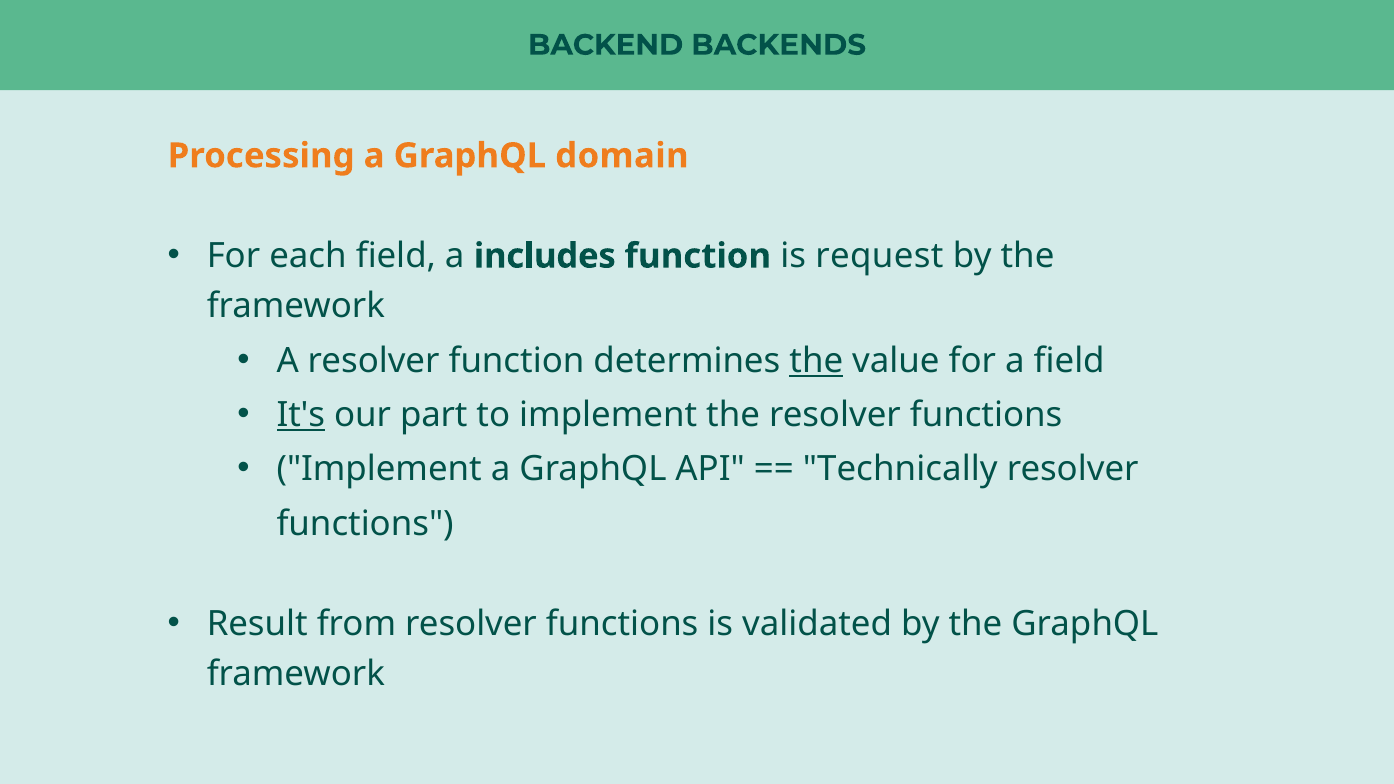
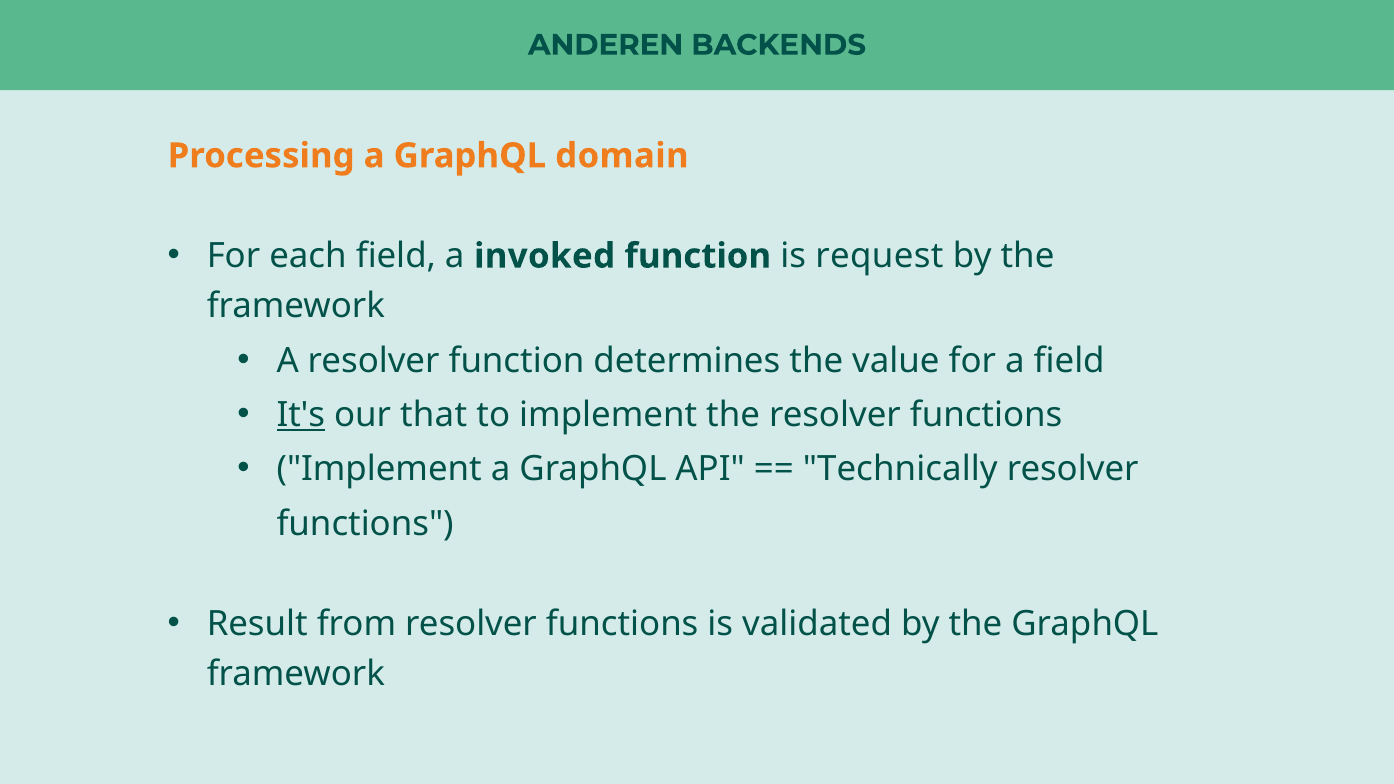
BACKEND: BACKEND -> ANDEREN
includes: includes -> invoked
the at (816, 361) underline: present -> none
part: part -> that
